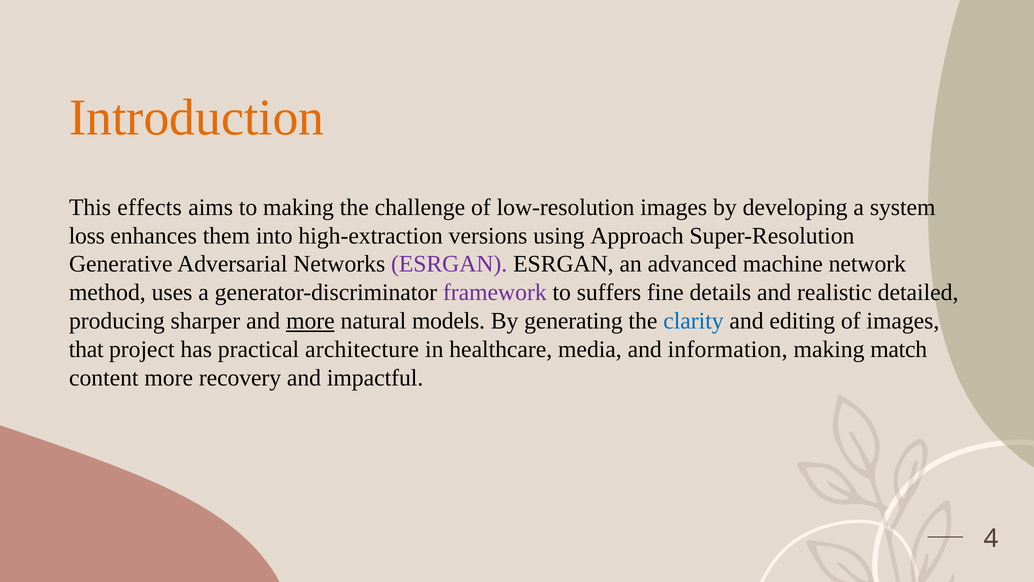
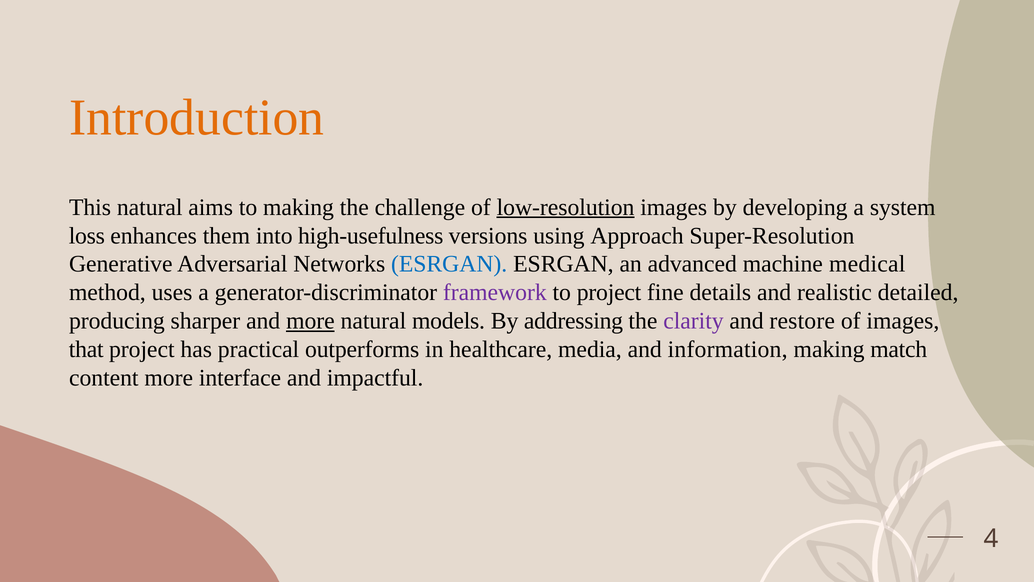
This effects: effects -> natural
low-resolution underline: none -> present
high-extraction: high-extraction -> high-usefulness
ESRGAN at (449, 264) colour: purple -> blue
network: network -> medical
to suffers: suffers -> project
generating: generating -> addressing
clarity colour: blue -> purple
editing: editing -> restore
architecture: architecture -> outperforms
recovery: recovery -> interface
